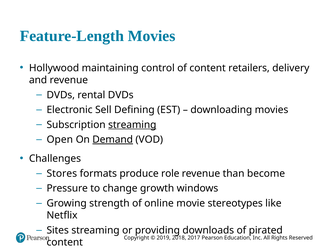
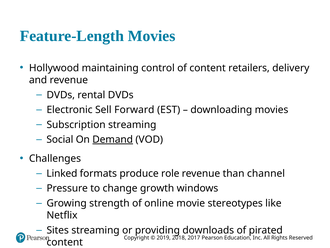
Defining: Defining -> Forward
streaming at (132, 124) underline: present -> none
Open: Open -> Social
Stores: Stores -> Linked
become: become -> channel
